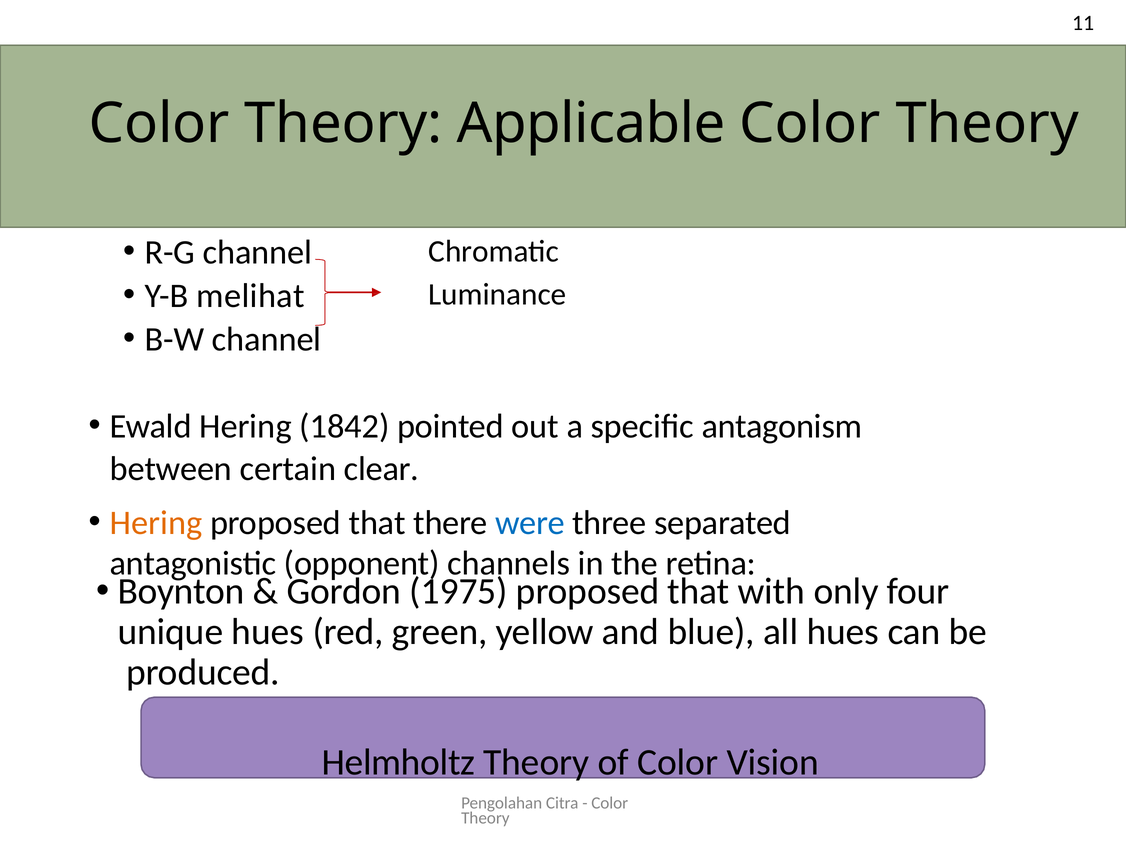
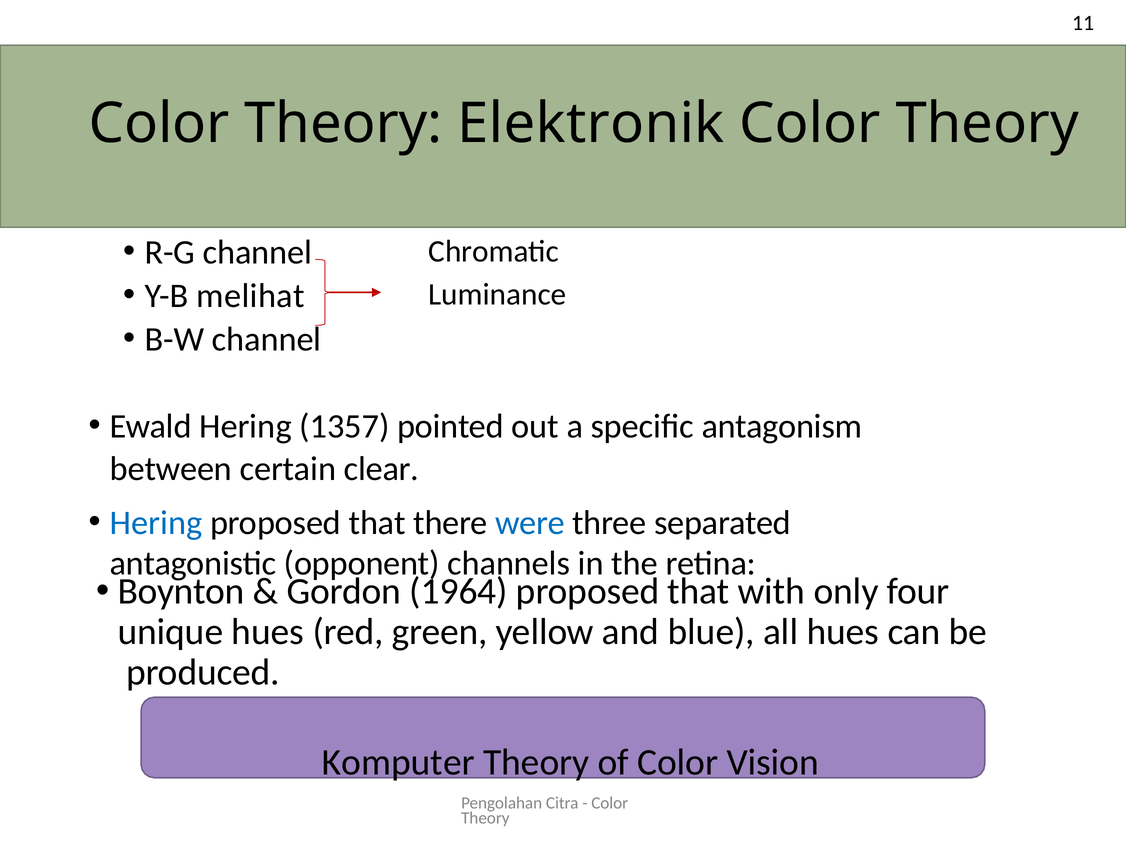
Applicable: Applicable -> Elektronik
1842: 1842 -> 1357
Hering at (156, 523) colour: orange -> blue
1975: 1975 -> 1964
Helmholtz: Helmholtz -> Komputer
